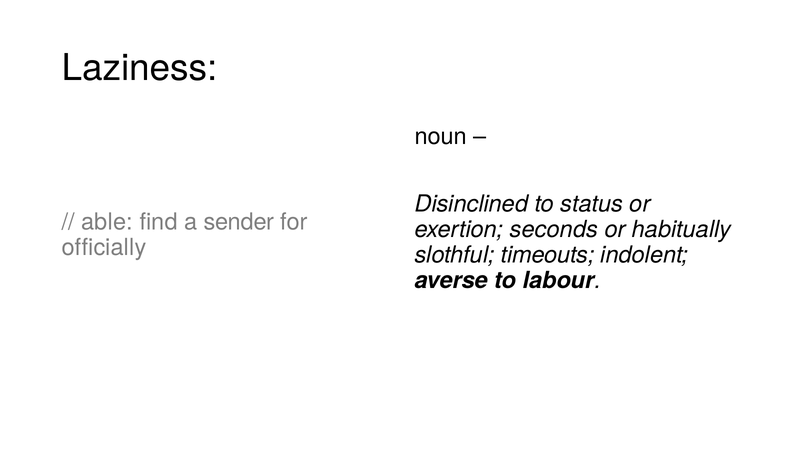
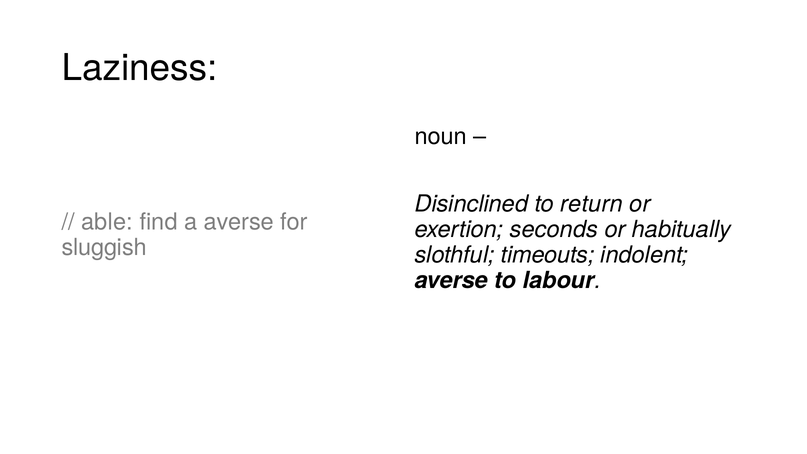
status: status -> return
a sender: sender -> averse
officially: officially -> sluggish
